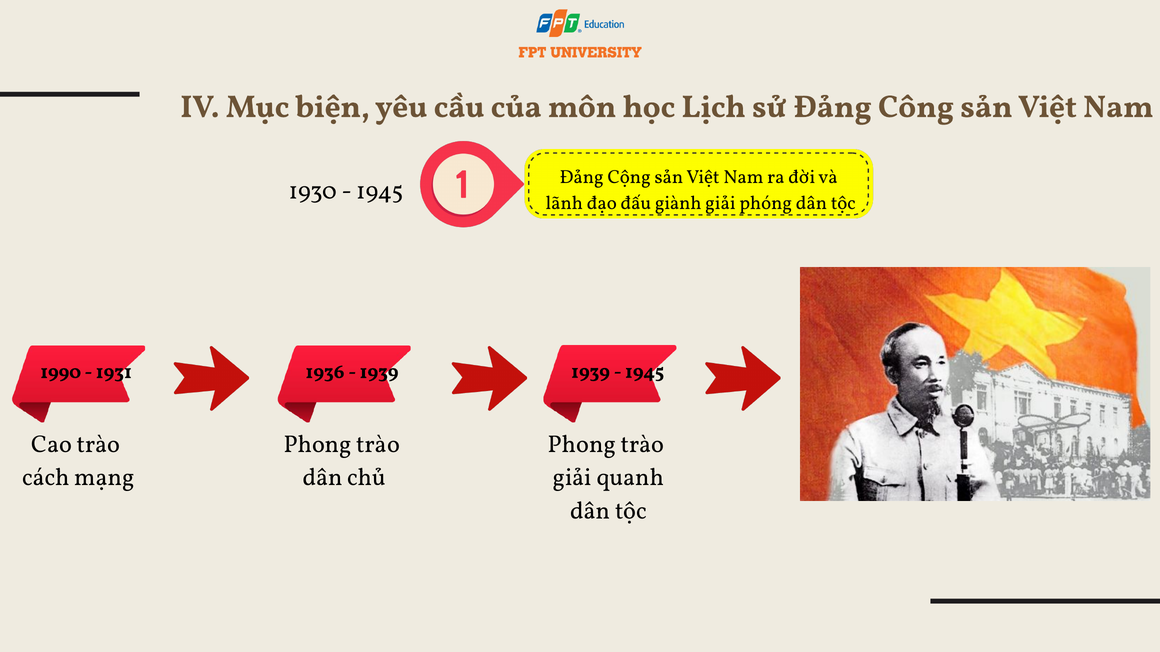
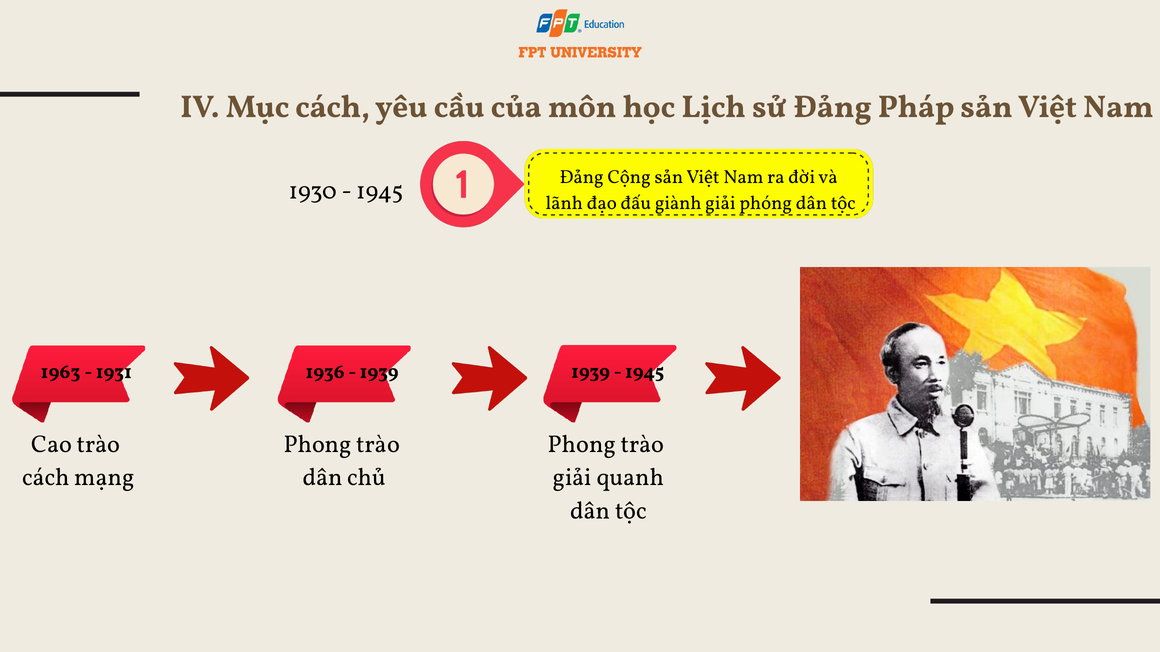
Mục biện: biện -> cách
Công: Công -> Pháp
1990: 1990 -> 1963
